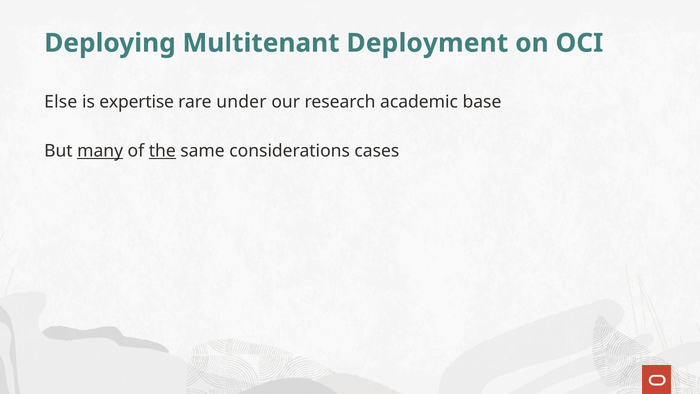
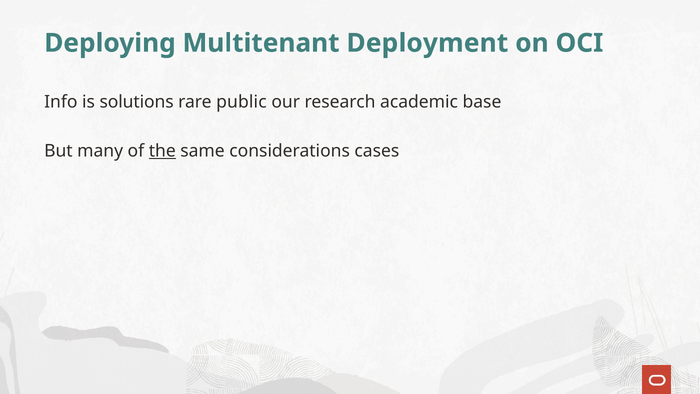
Else: Else -> Info
expertise: expertise -> solutions
under: under -> public
many underline: present -> none
